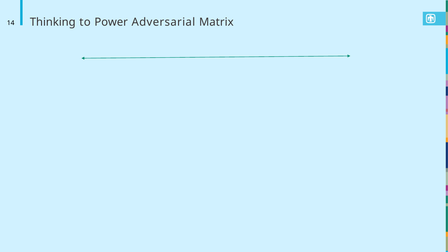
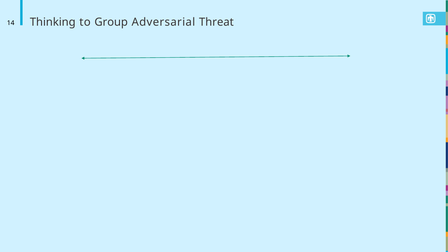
Power: Power -> Group
Matrix: Matrix -> Threat
